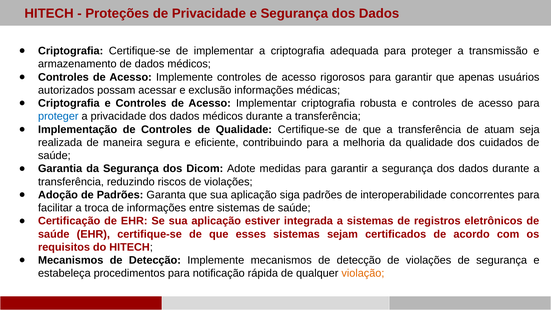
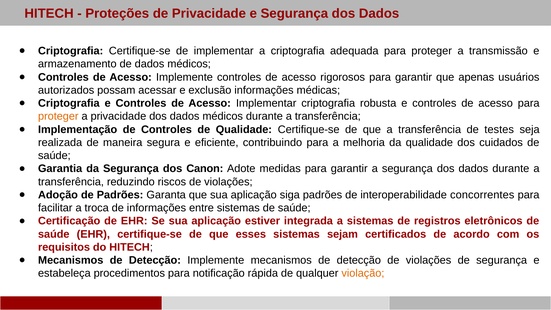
proteger at (58, 116) colour: blue -> orange
atuam: atuam -> testes
Dicom: Dicom -> Canon
